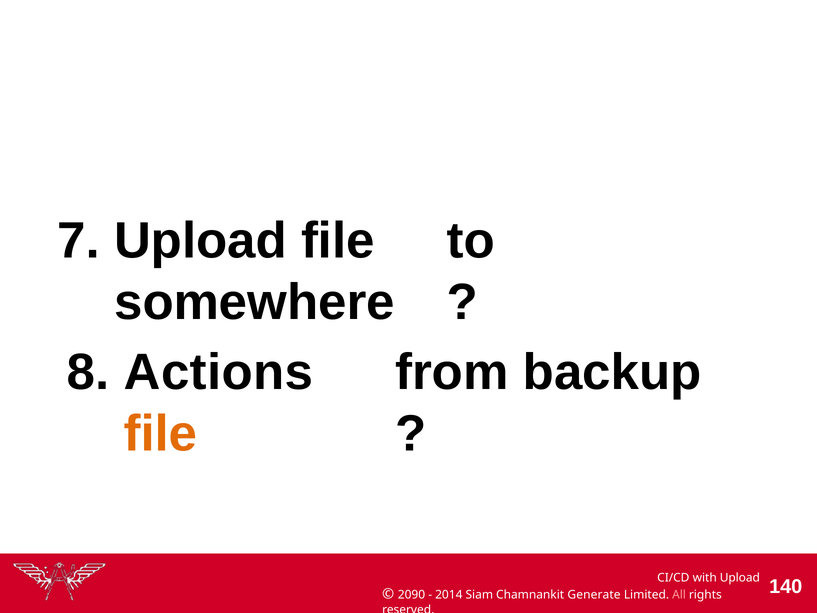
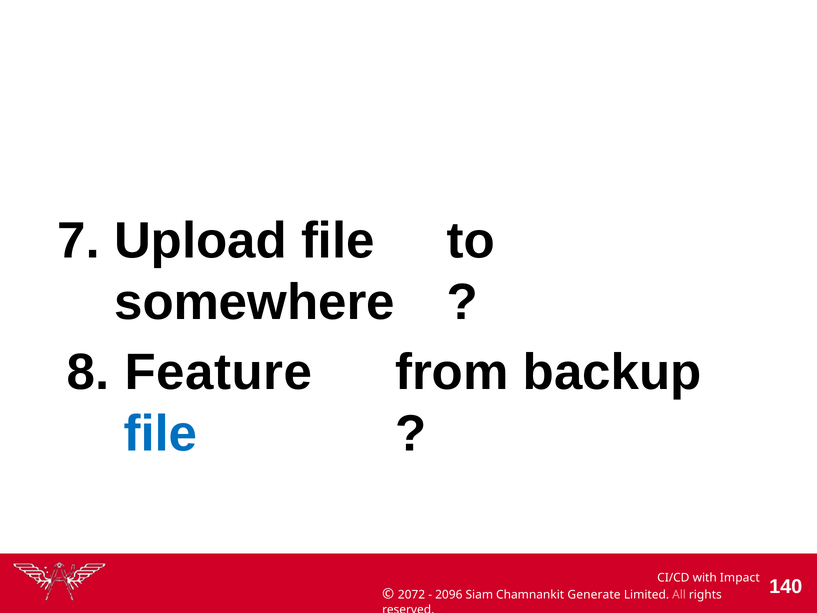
Actions: Actions -> Feature
file at (161, 434) colour: orange -> blue
with Upload: Upload -> Impact
2090: 2090 -> 2072
2014: 2014 -> 2096
